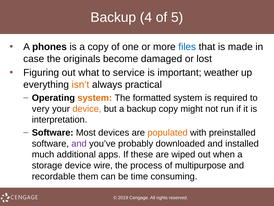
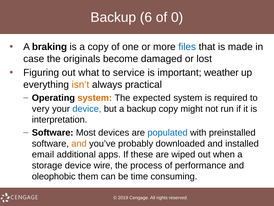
4: 4 -> 6
5: 5 -> 0
phones: phones -> braking
formatted: formatted -> expected
device at (87, 109) colour: orange -> blue
populated colour: orange -> blue
and at (79, 143) colour: purple -> orange
much: much -> email
multipurpose: multipurpose -> performance
recordable: recordable -> oleophobic
